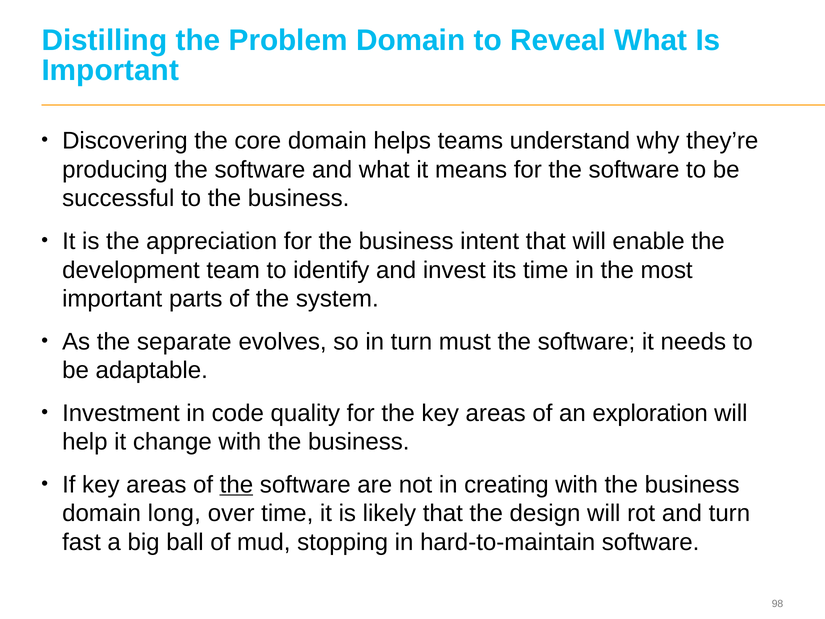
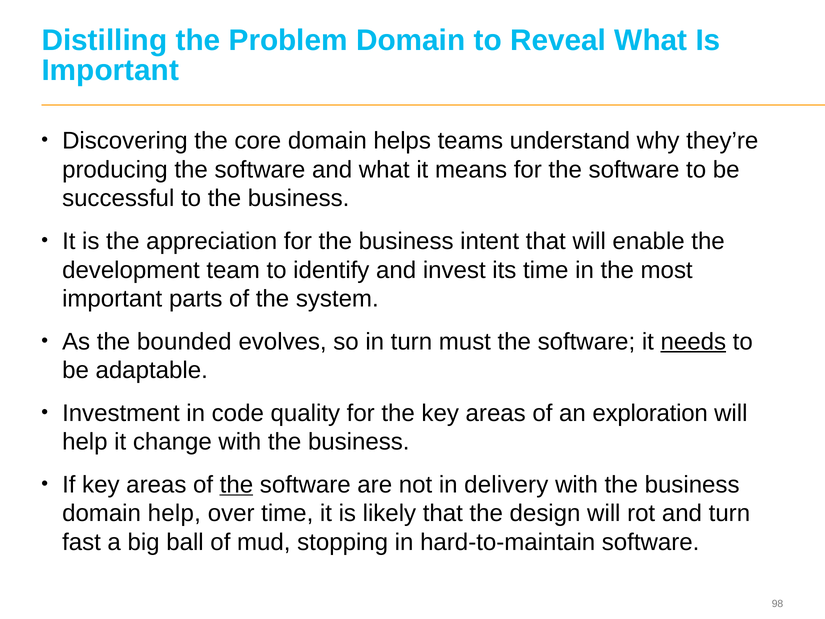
separate: separate -> bounded
needs underline: none -> present
creating: creating -> delivery
domain long: long -> help
